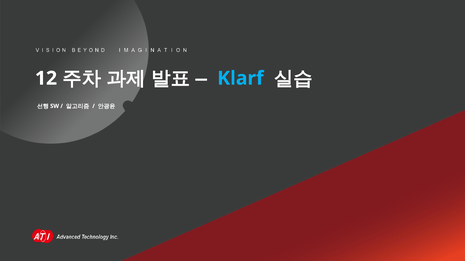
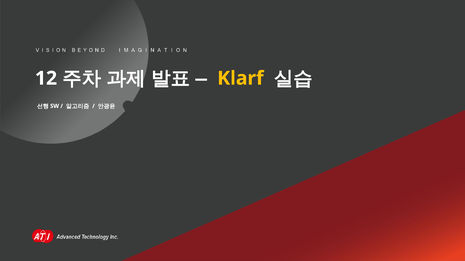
Klarf colour: light blue -> yellow
